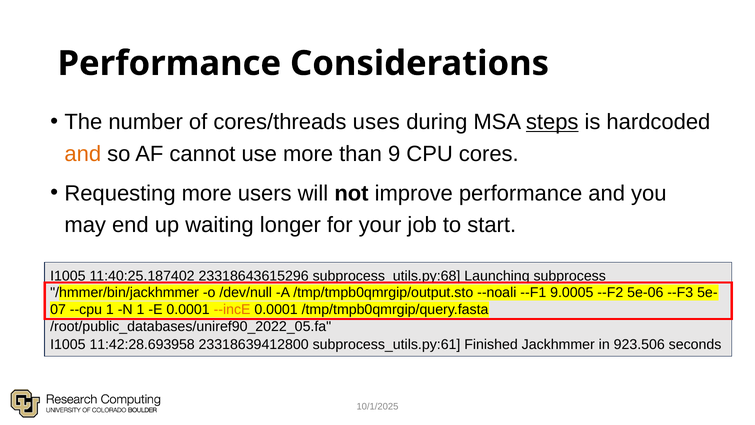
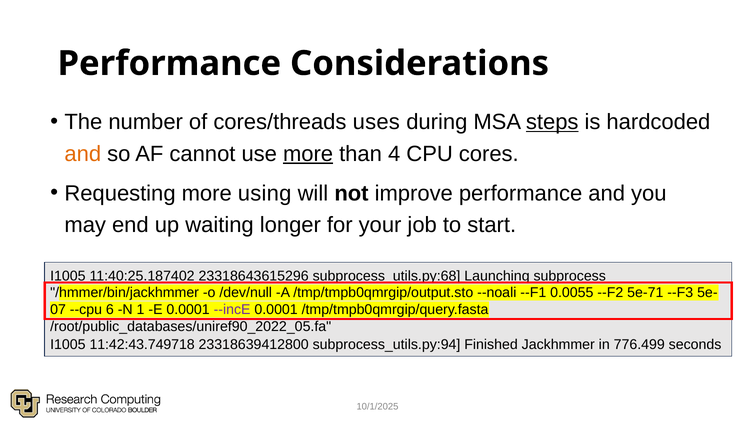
more at (308, 154) underline: none -> present
9: 9 -> 4
users: users -> using
9.0005: 9.0005 -> 0.0055
5e-06: 5e-06 -> 5e-71
--cpu 1: 1 -> 6
--incE colour: orange -> purple
11:42:28.693958: 11:42:28.693958 -> 11:42:43.749718
subprocess_utils.py:61: subprocess_utils.py:61 -> subprocess_utils.py:94
923.506: 923.506 -> 776.499
